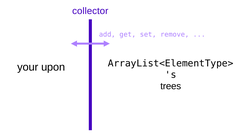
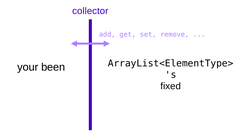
upon: upon -> been
trees: trees -> fixed
